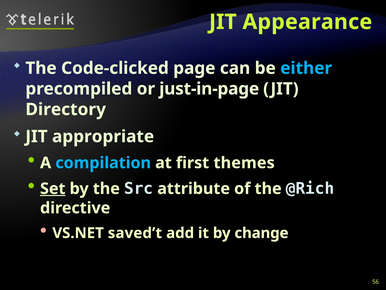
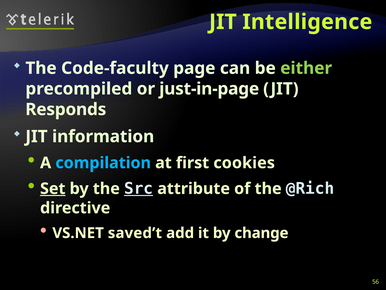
Appearance: Appearance -> Intelligence
Code-clicked: Code-clicked -> Code-faculty
either colour: light blue -> light green
Directory: Directory -> Responds
appropriate: appropriate -> information
themes: themes -> cookies
Src underline: none -> present
